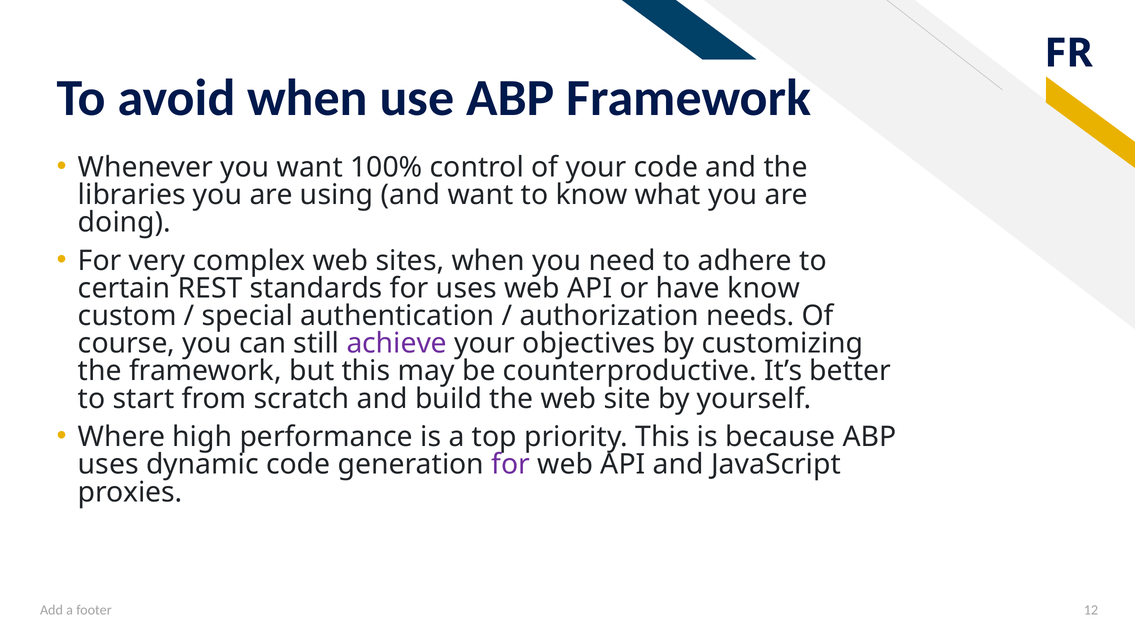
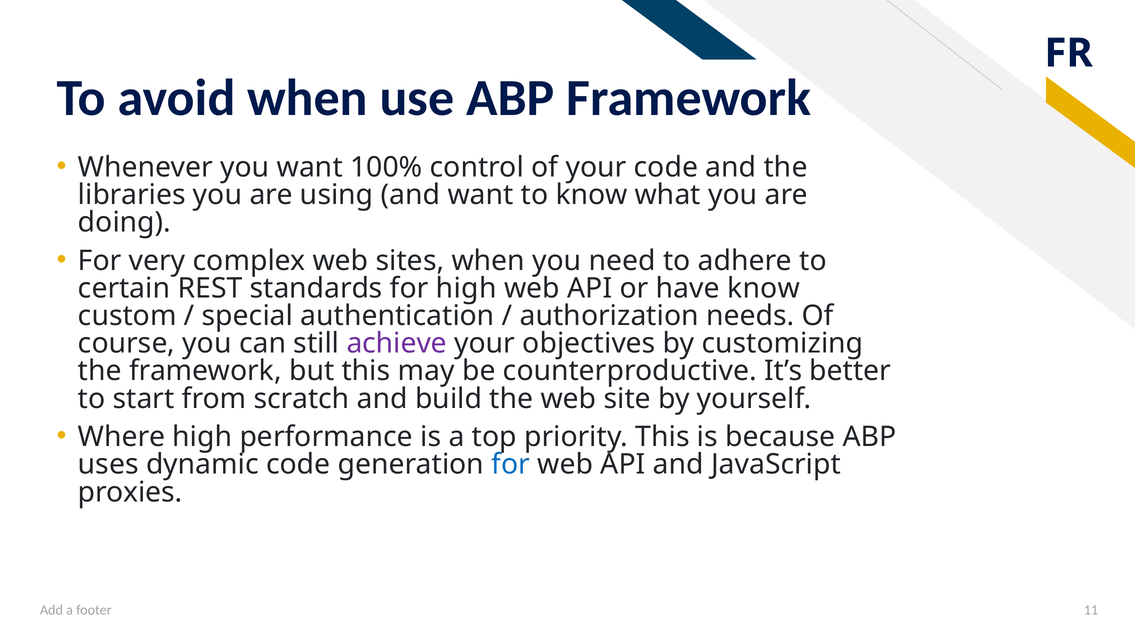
for uses: uses -> high
for at (511, 464) colour: purple -> blue
12: 12 -> 11
